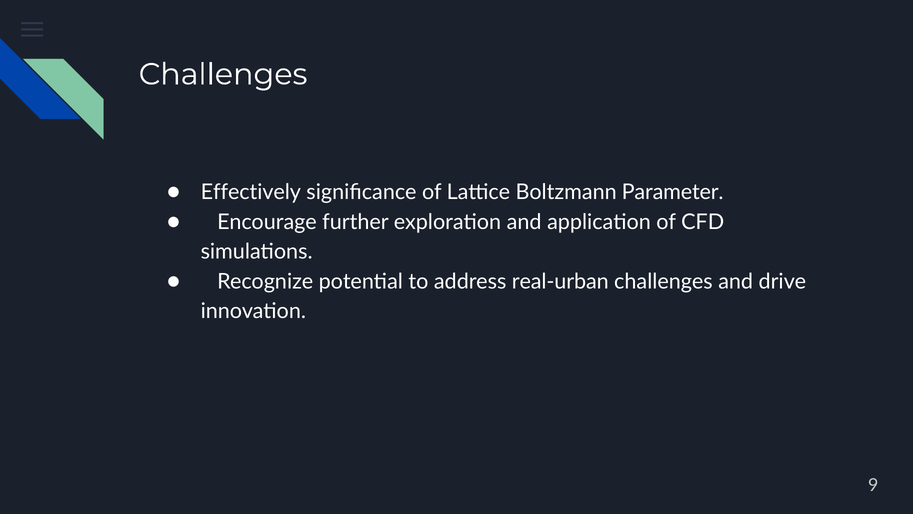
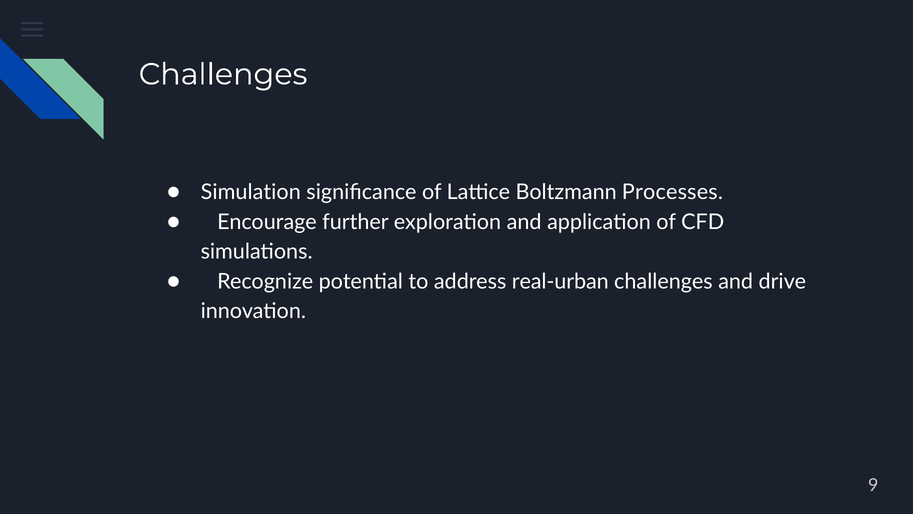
Effectively: Effectively -> Simulation
Parameter: Parameter -> Processes
